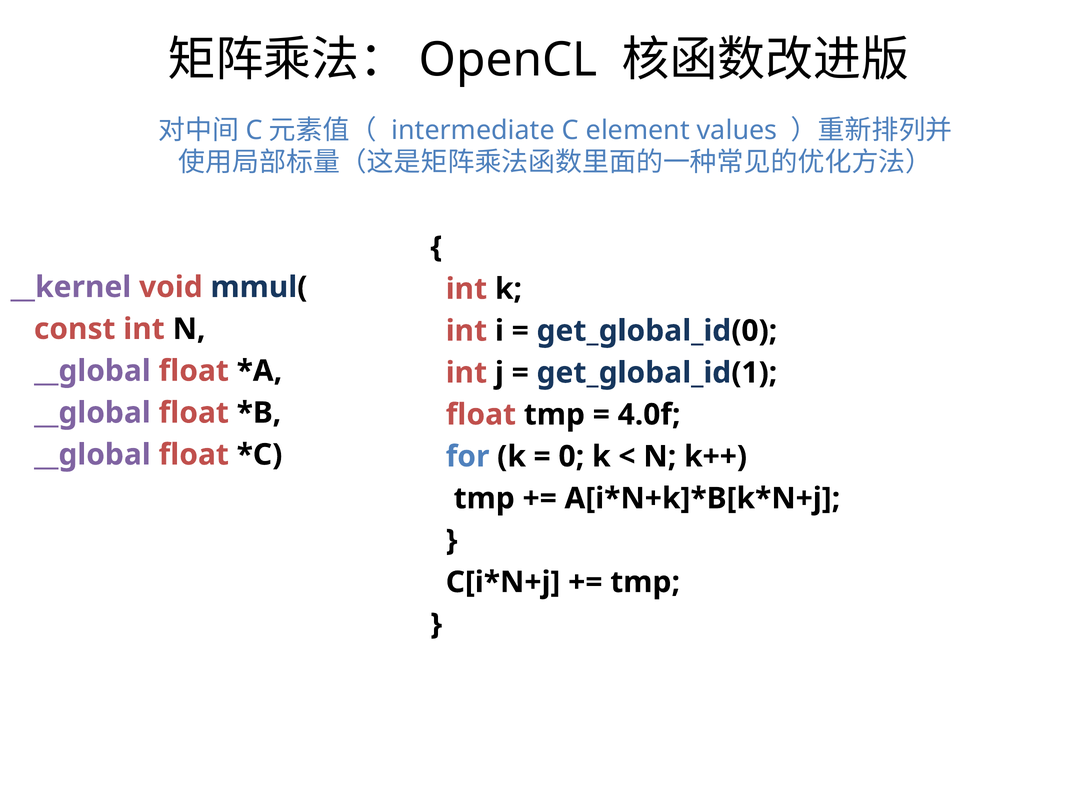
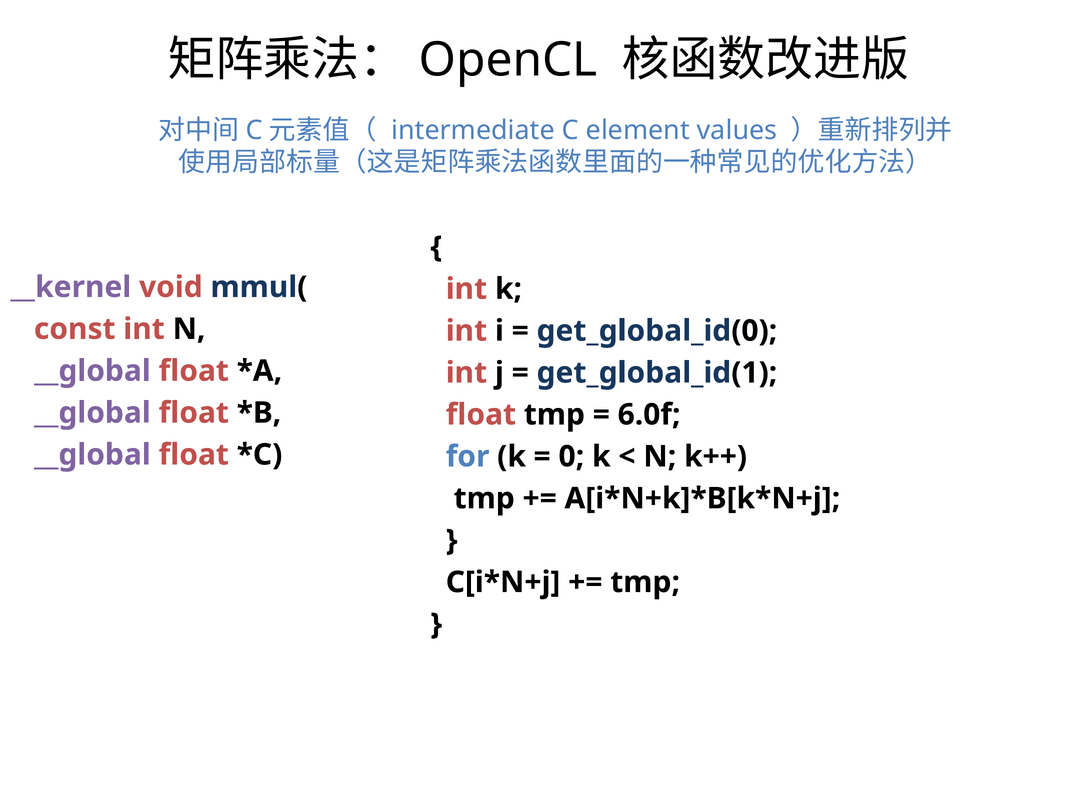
4.0f: 4.0f -> 6.0f
